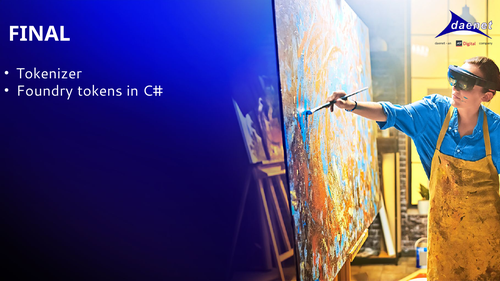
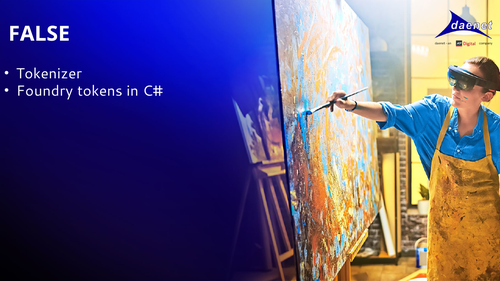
FINAL: FINAL -> FALSE
